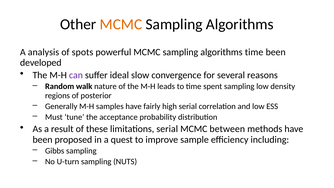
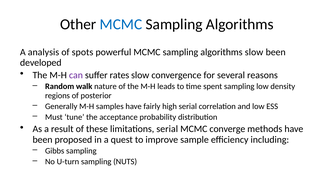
MCMC at (121, 24) colour: orange -> blue
algorithms time: time -> slow
ideal: ideal -> rates
between: between -> converge
